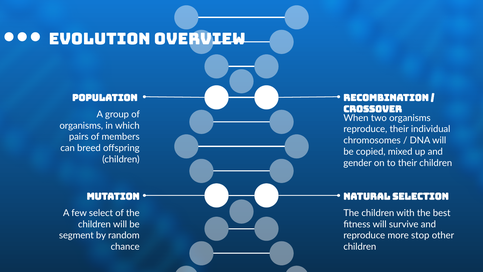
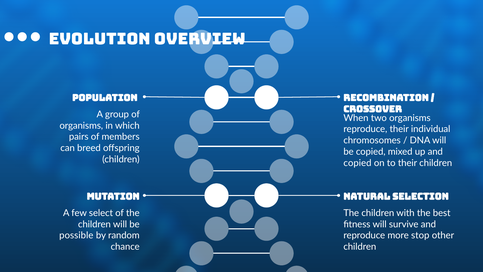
gender at (358, 163): gender -> copied
segment: segment -> possible
